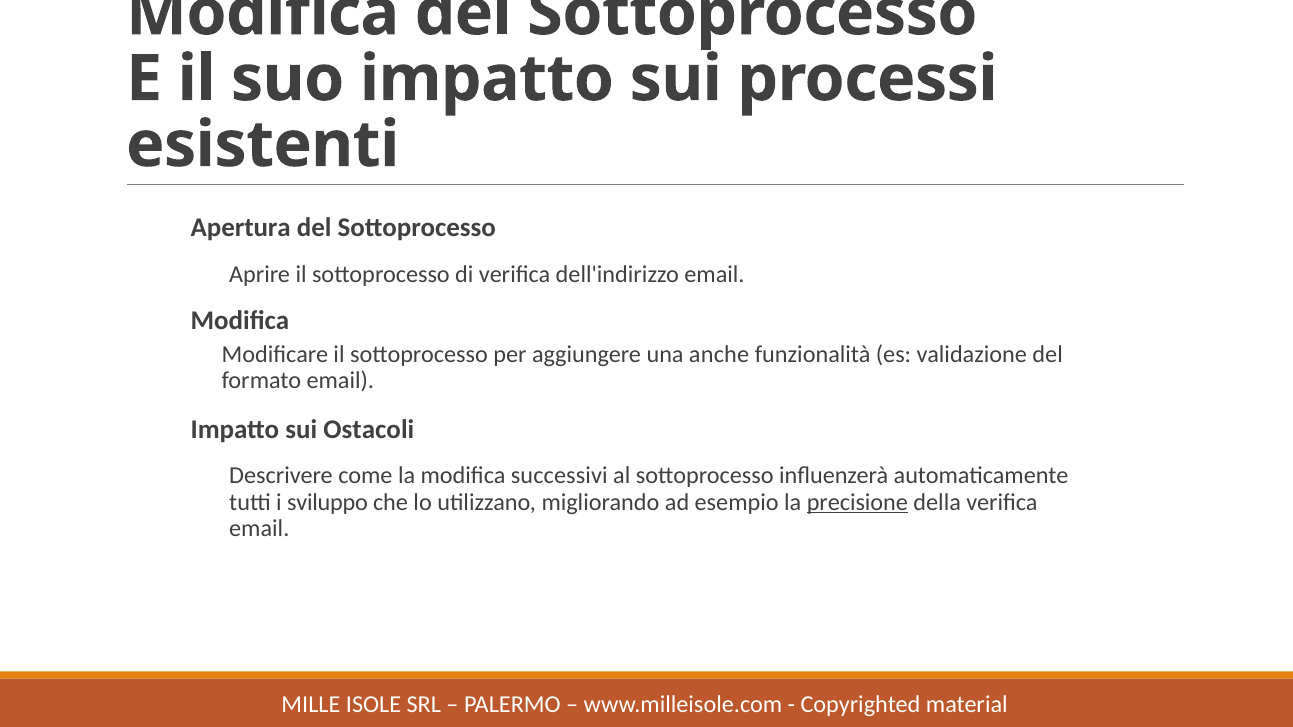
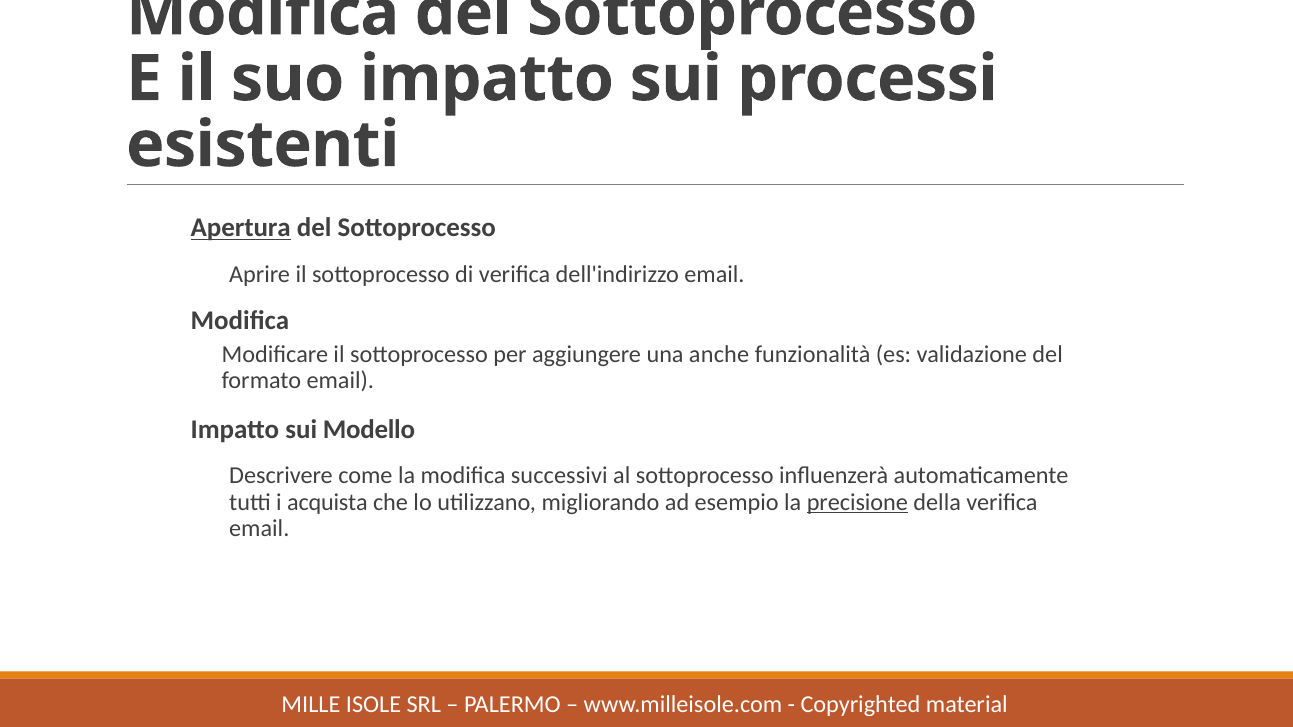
Apertura underline: none -> present
Ostacoli: Ostacoli -> Modello
sviluppo: sviluppo -> acquista
